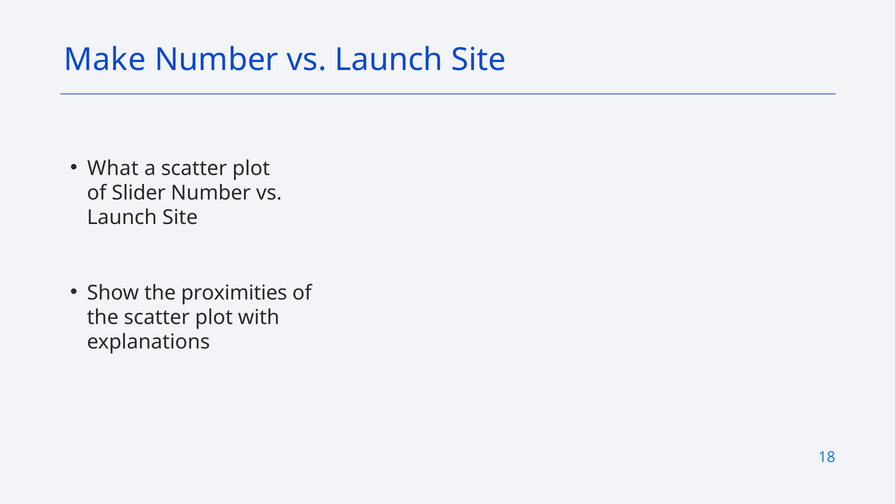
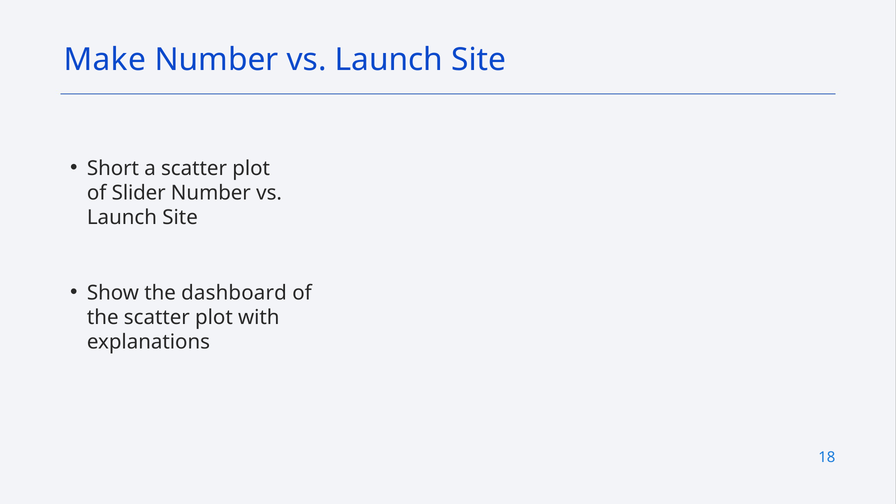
What: What -> Short
proximities: proximities -> dashboard
